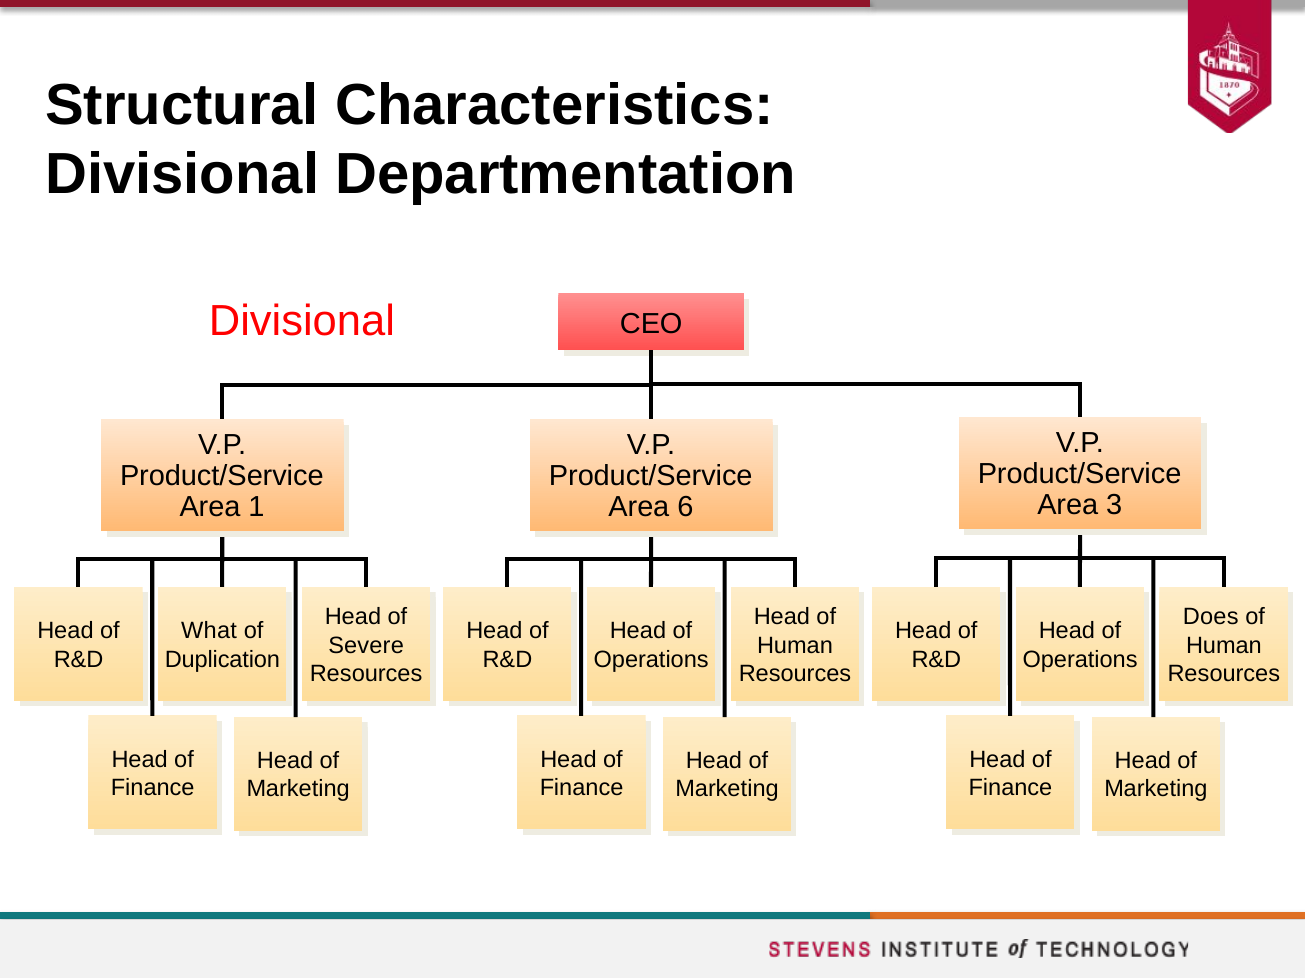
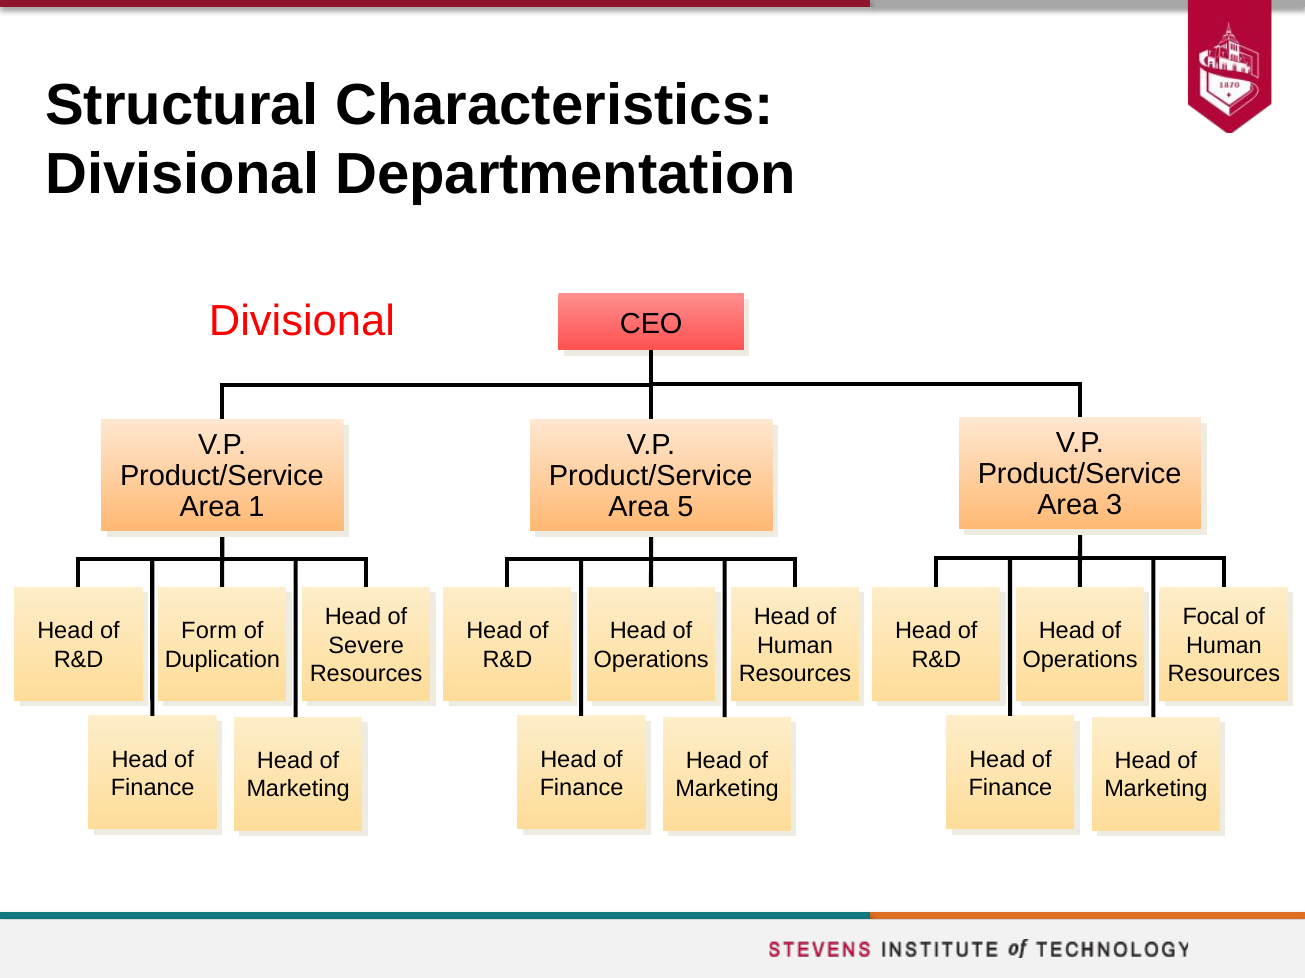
6: 6 -> 5
Does: Does -> Focal
What: What -> Form
